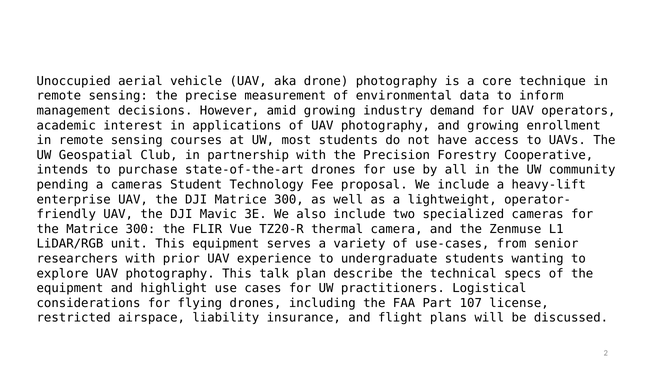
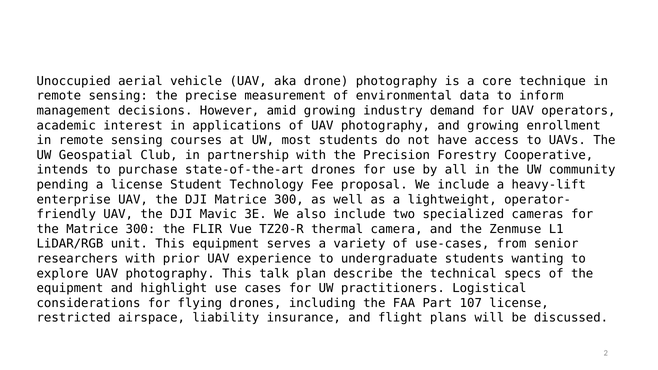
a cameras: cameras -> license
